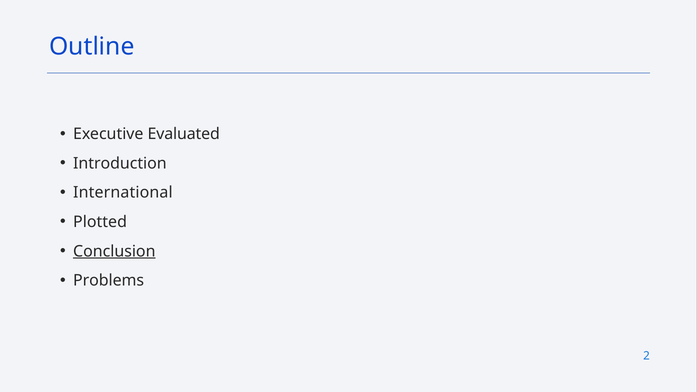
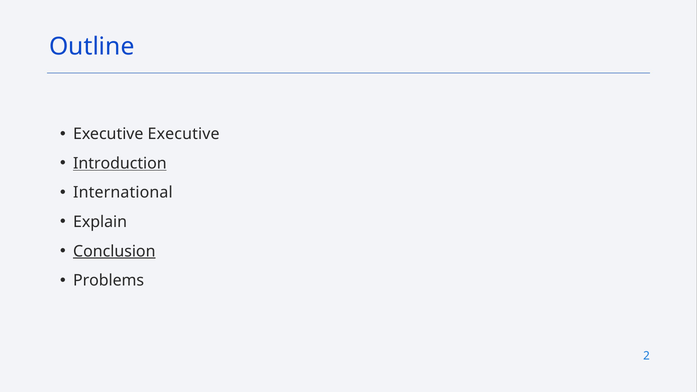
Executive Evaluated: Evaluated -> Executive
Introduction underline: none -> present
Plotted: Plotted -> Explain
